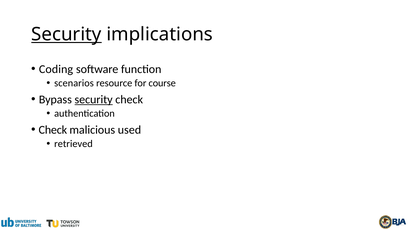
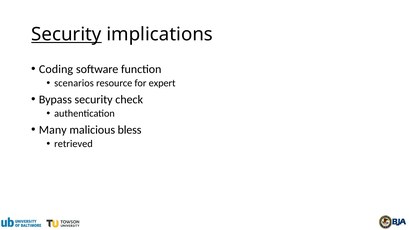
course: course -> expert
security at (94, 99) underline: present -> none
Check at (53, 130): Check -> Many
used: used -> bless
